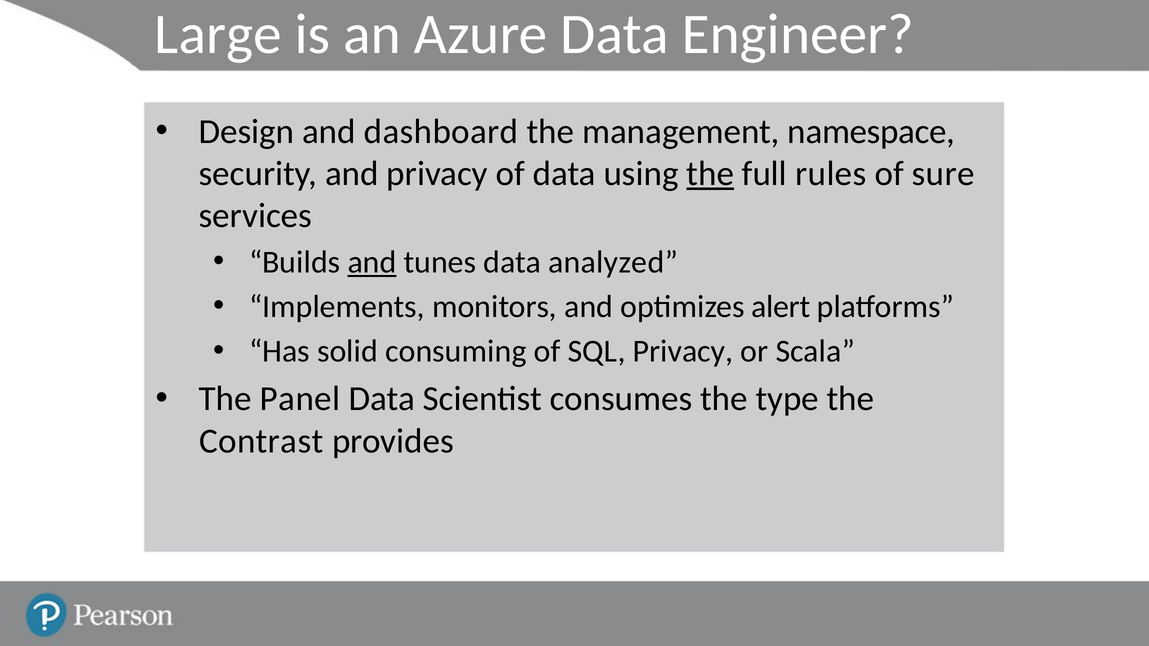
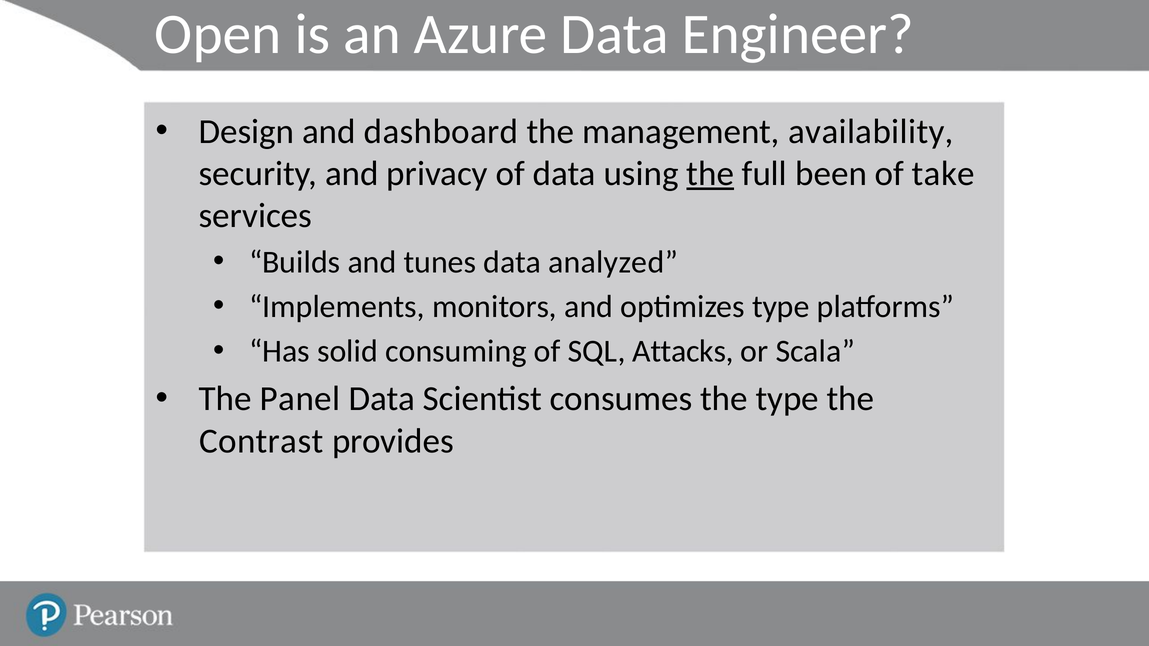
Large: Large -> Open
namespace: namespace -> availability
rules: rules -> been
sure: sure -> take
and at (372, 262) underline: present -> none
optimizes alert: alert -> type
SQL Privacy: Privacy -> Attacks
